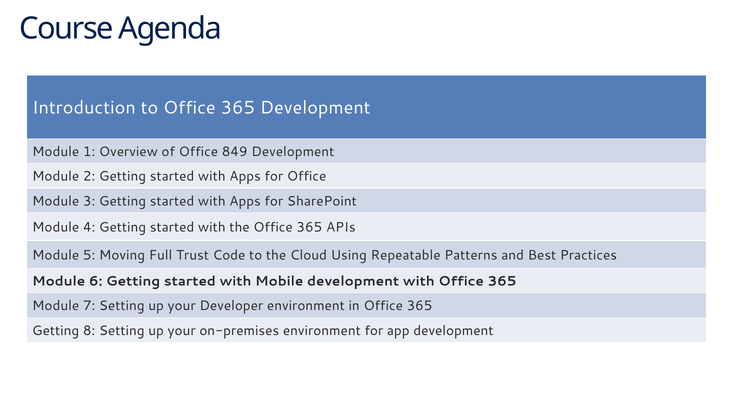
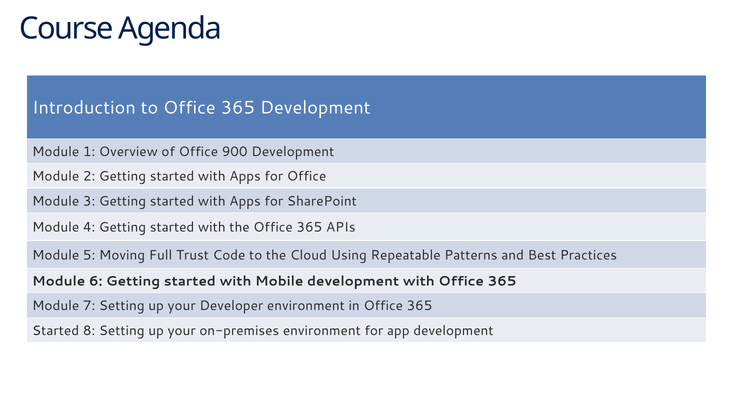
849: 849 -> 900
Getting at (56, 331): Getting -> Started
